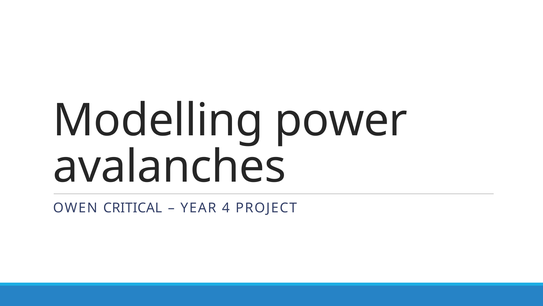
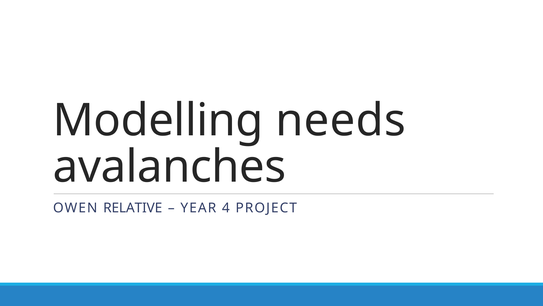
power: power -> needs
CRITICAL: CRITICAL -> RELATIVE
